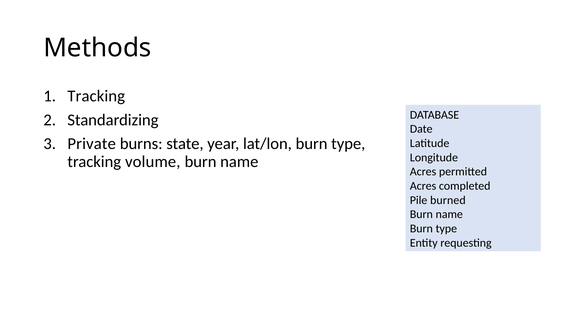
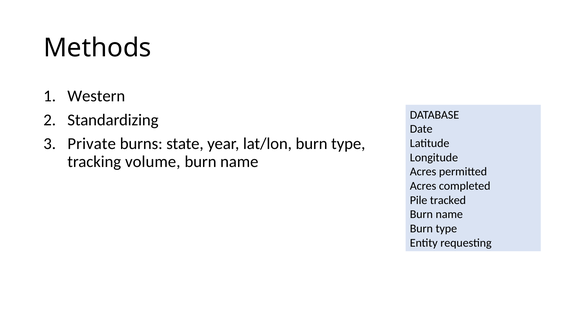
Tracking at (96, 96): Tracking -> Western
burned: burned -> tracked
